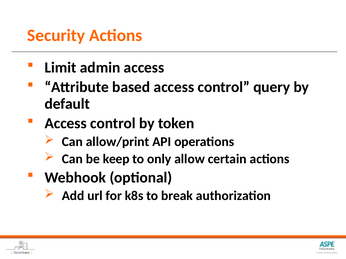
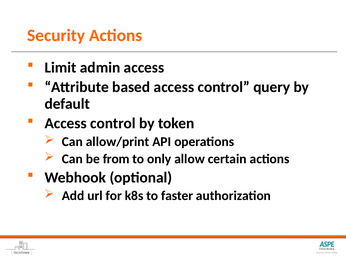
keep: keep -> from
break: break -> faster
